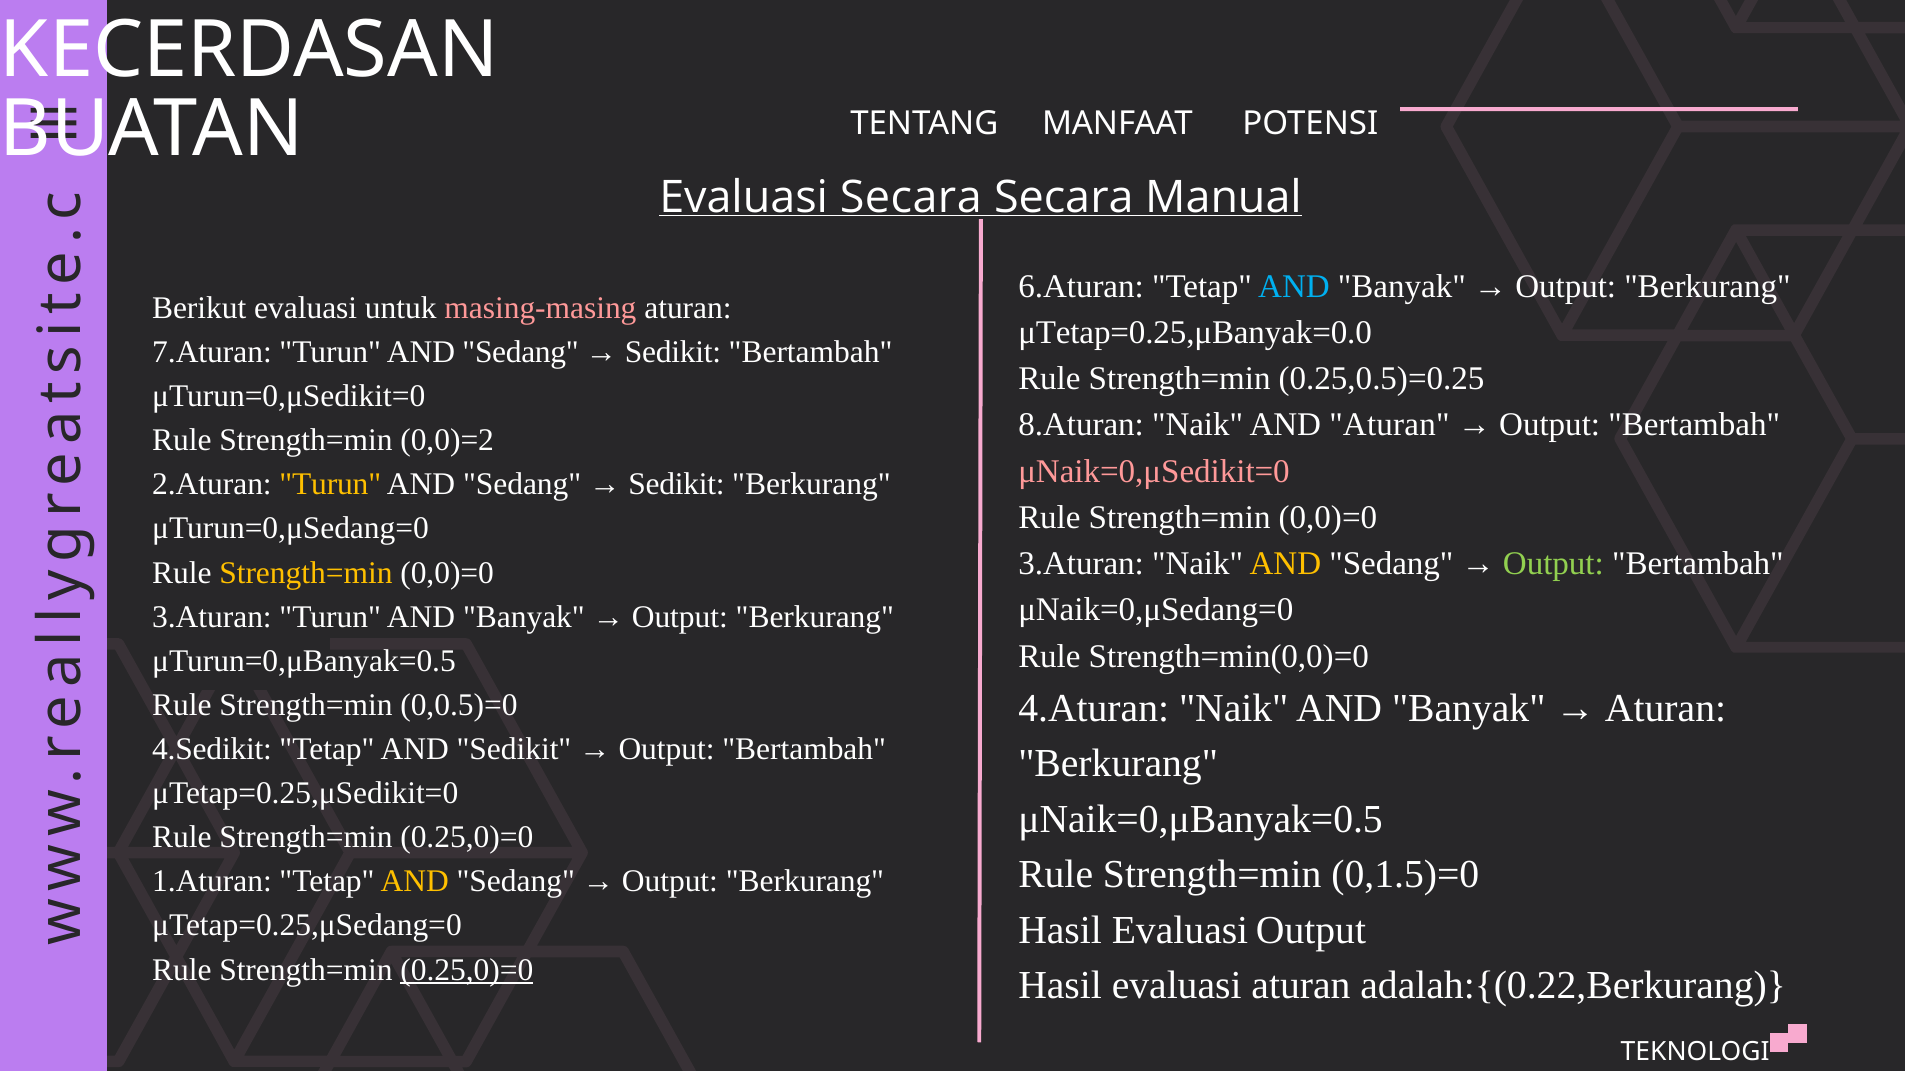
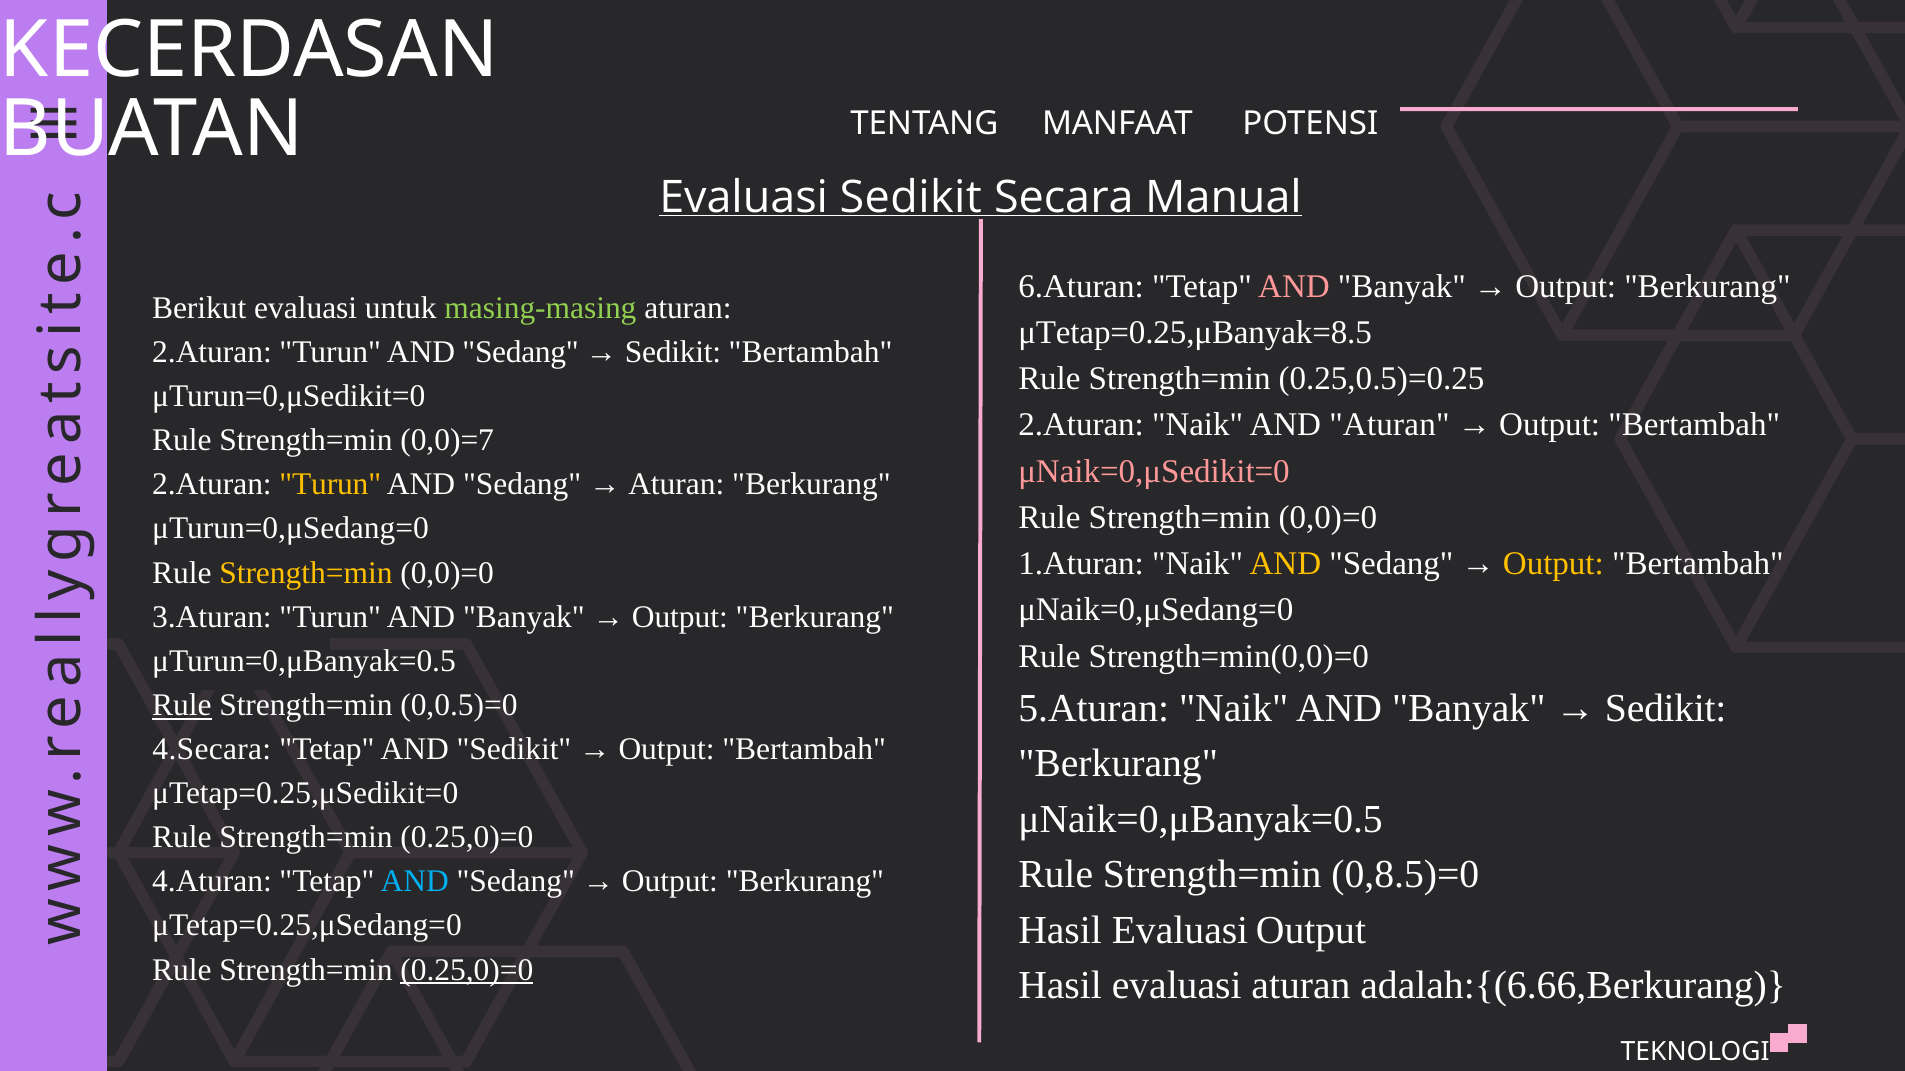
Evaluasi Secara: Secara -> Sedikit
AND at (1294, 286) colour: light blue -> pink
masing-masing colour: pink -> light green
μTetap=0.25,μBanyak=0.0: μTetap=0.25,μBanyak=0.0 -> μTetap=0.25,μBanyak=8.5
7.Aturan at (212, 352): 7.Aturan -> 2.Aturan
8.Aturan at (1081, 425): 8.Aturan -> 2.Aturan
0,0)=2: 0,0)=2 -> 0,0)=7
Sedikit at (676, 485): Sedikit -> Aturan
3.Aturan at (1081, 564): 3.Aturan -> 1.Aturan
Output at (1553, 564) colour: light green -> yellow
4.Aturan: 4.Aturan -> 5.Aturan
Aturan at (1666, 709): Aturan -> Sedikit
Rule at (182, 705) underline: none -> present
4.Sedikit: 4.Sedikit -> 4.Secara
0,1.5)=0: 0,1.5)=0 -> 0,8.5)=0
1.Aturan: 1.Aturan -> 4.Aturan
AND at (415, 882) colour: yellow -> light blue
adalah:{(0.22,Berkurang: adalah:{(0.22,Berkurang -> adalah:{(6.66,Berkurang
